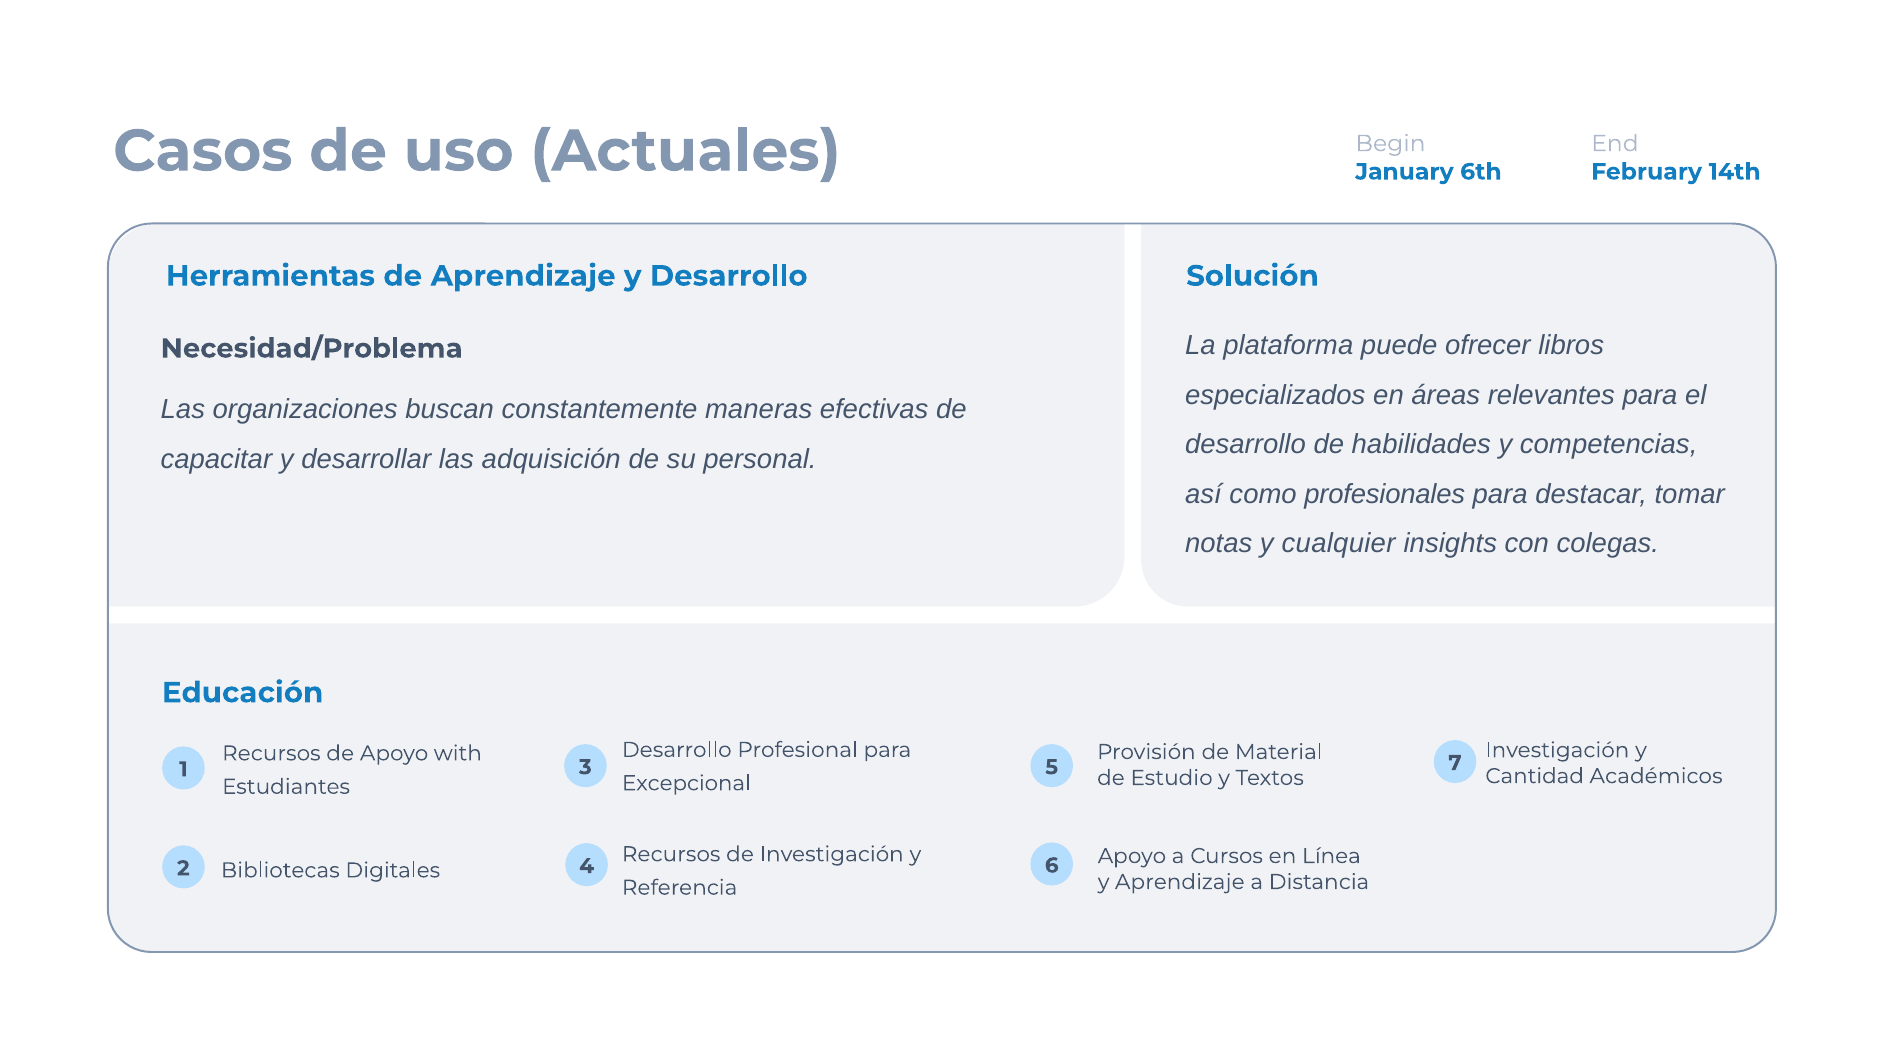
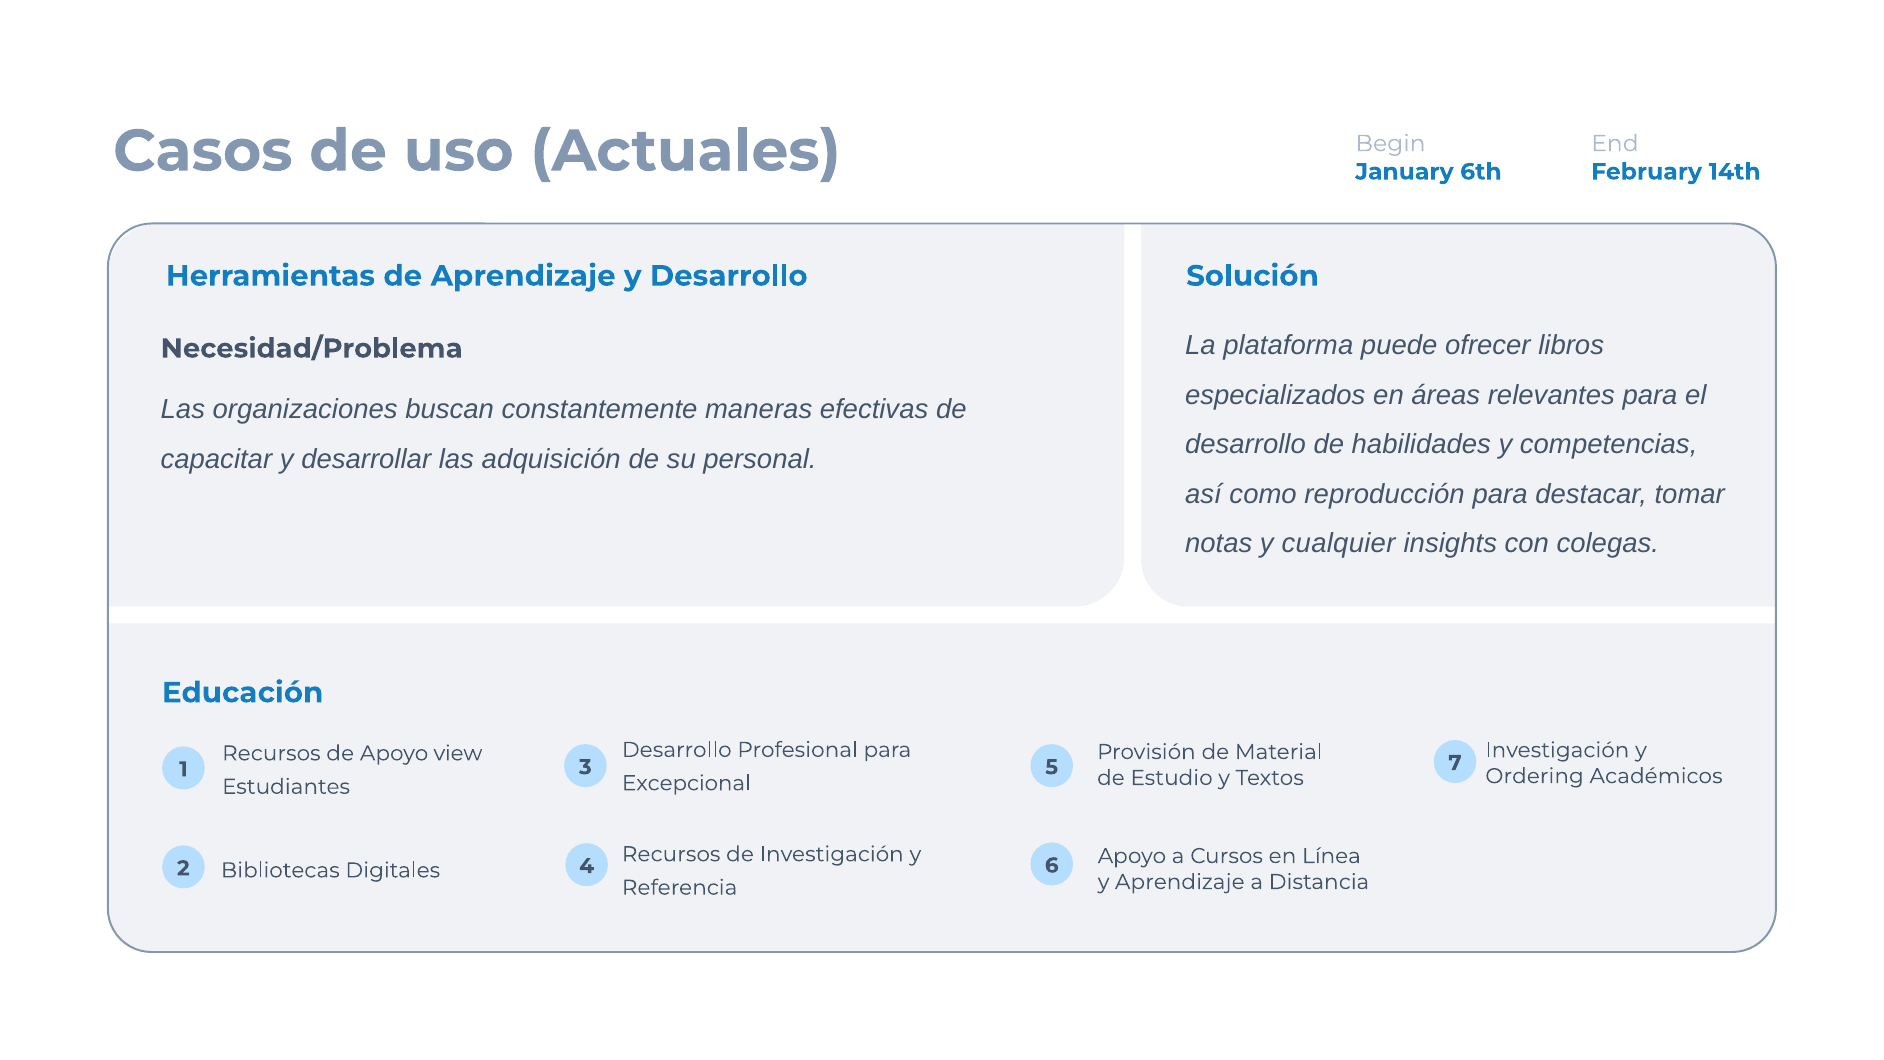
profesionales: profesionales -> reproducción
with: with -> view
Cantidad: Cantidad -> Ordering
